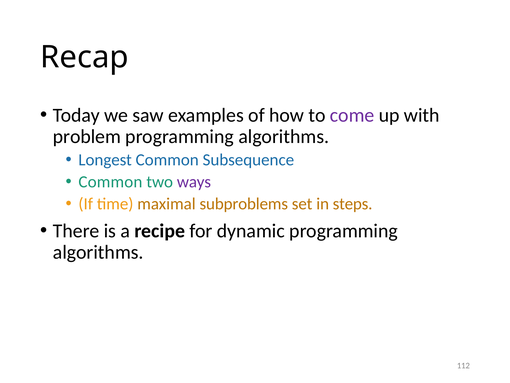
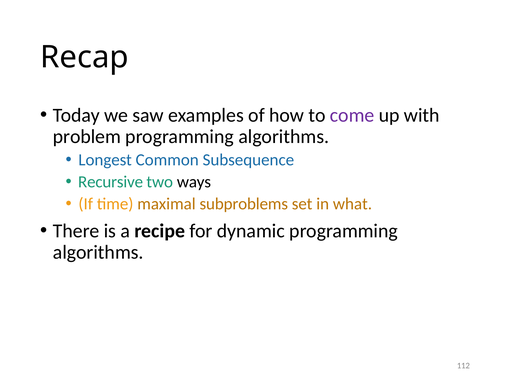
Common at (110, 182): Common -> Recursive
ways colour: purple -> black
steps: steps -> what
